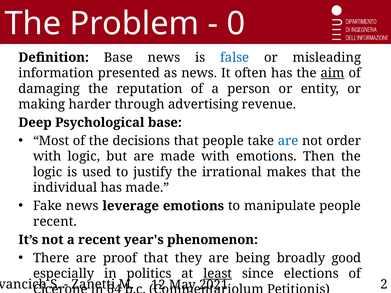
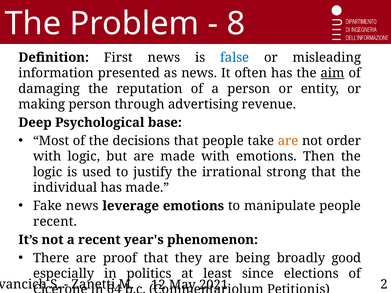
0: 0 -> 8
Definition Base: Base -> First
making harder: harder -> person
are at (288, 141) colour: blue -> orange
makes: makes -> strong
least underline: present -> none
